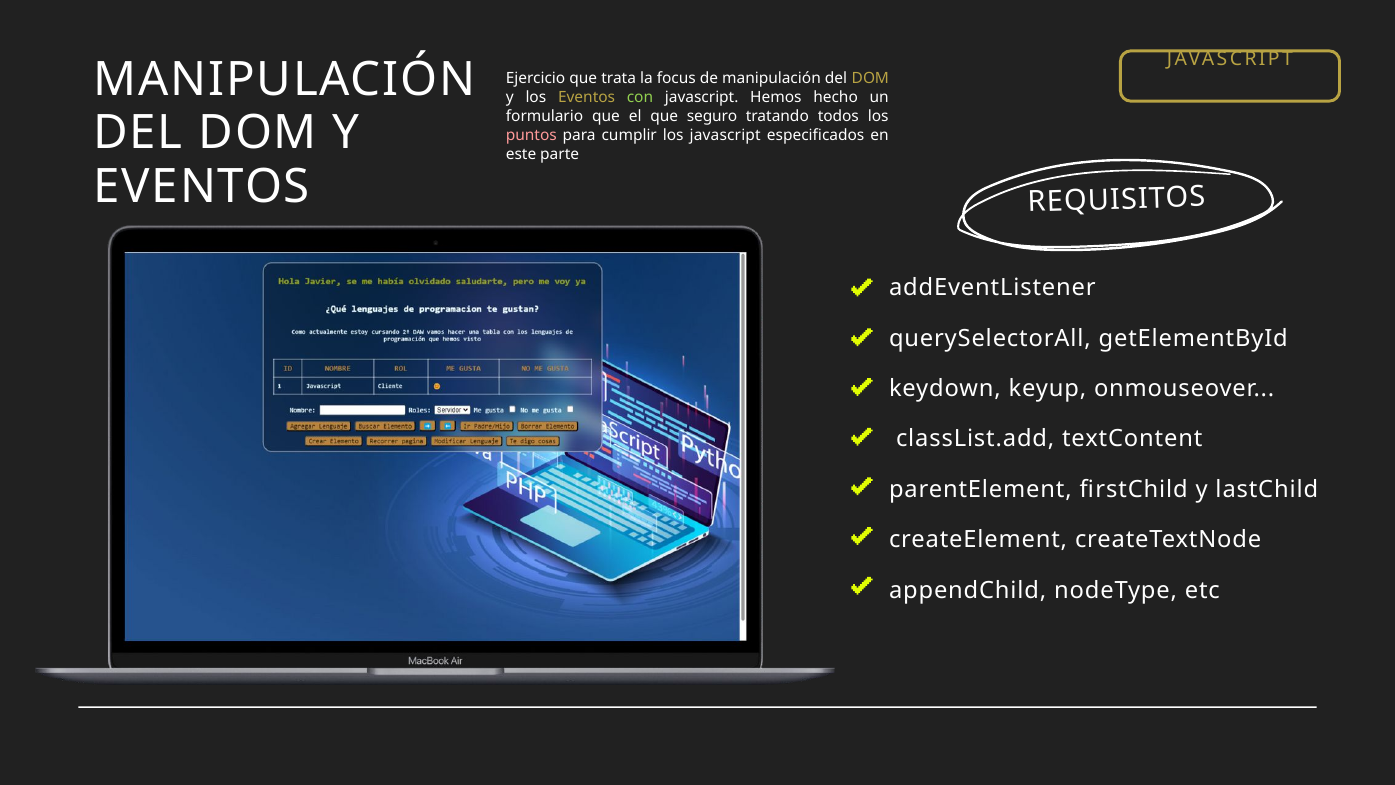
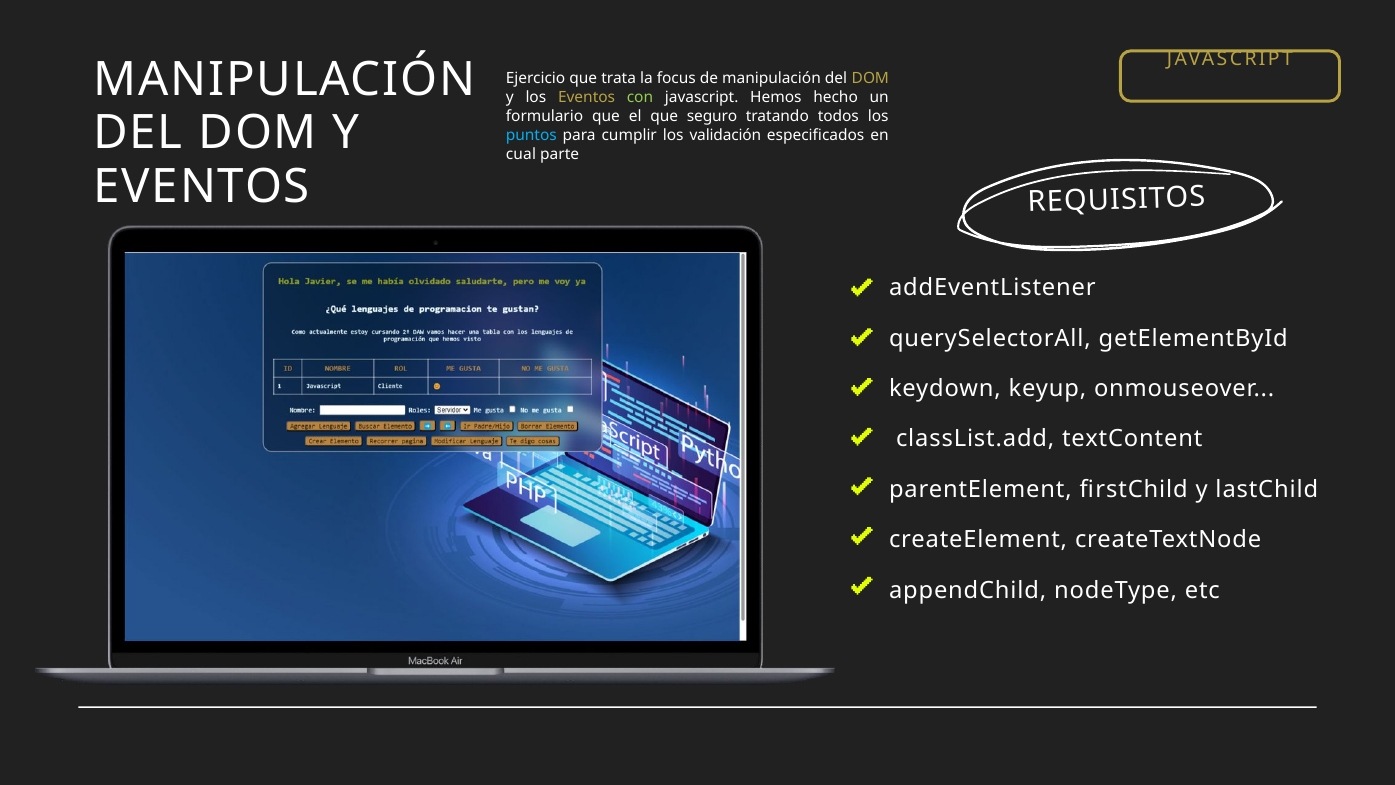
puntos colour: pink -> light blue
los javascript: javascript -> validación
este: este -> cual
